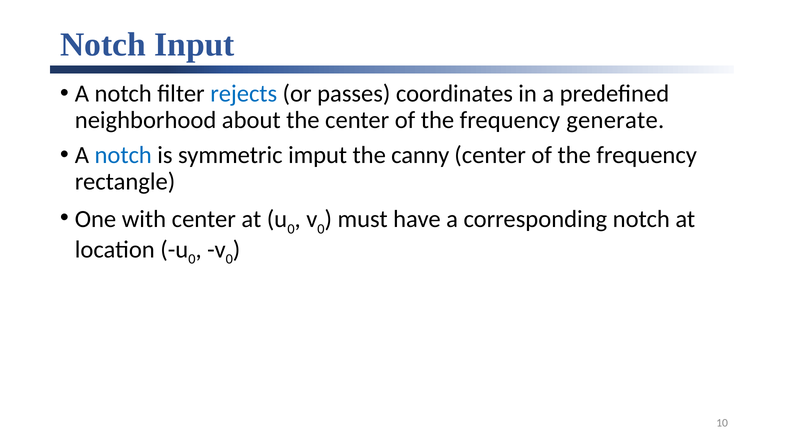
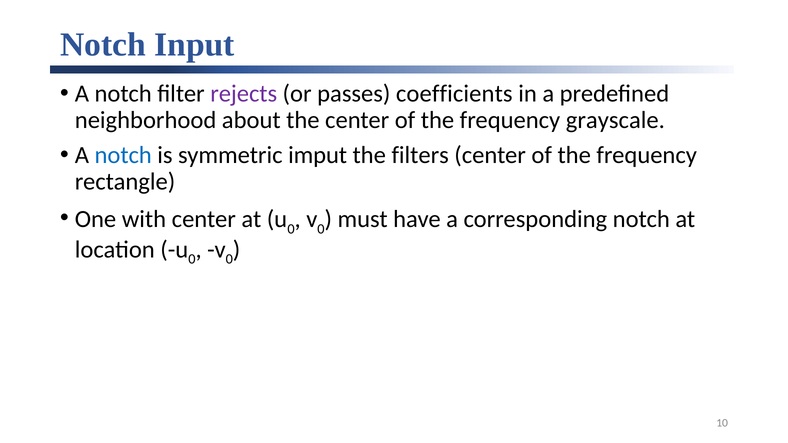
rejects colour: blue -> purple
coordinates: coordinates -> coefficients
generate: generate -> grayscale
canny: canny -> filters
